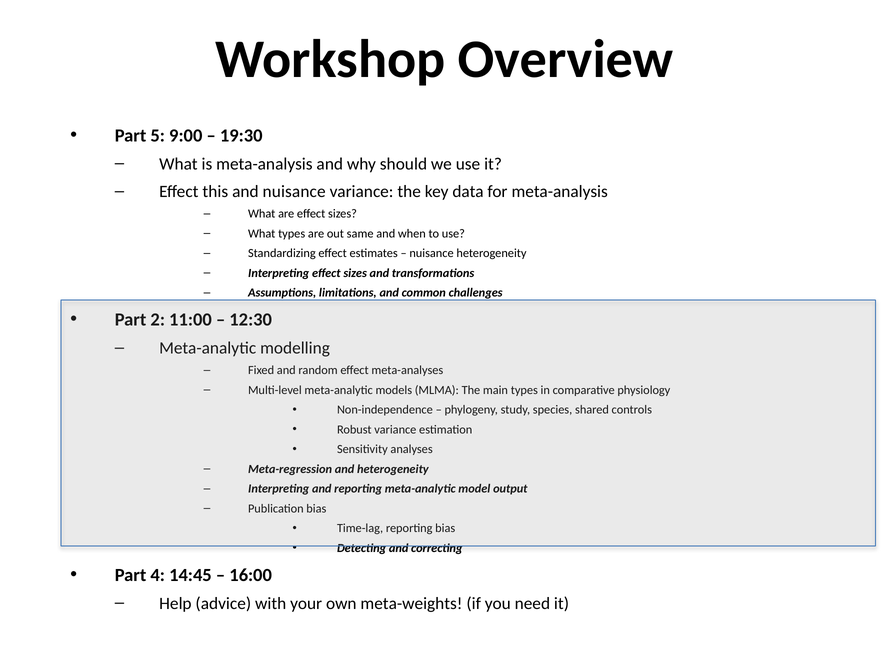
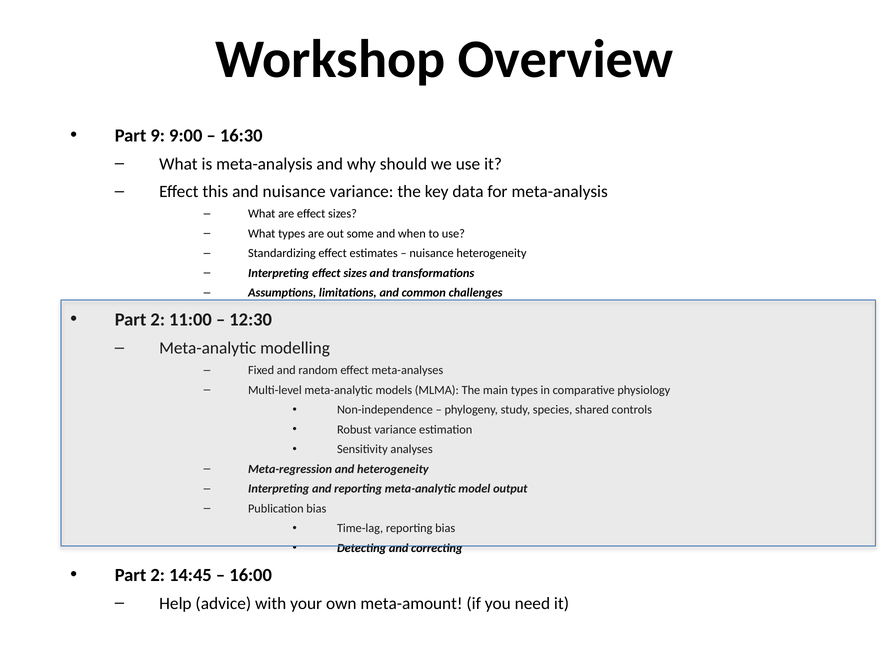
5: 5 -> 9
19:30: 19:30 -> 16:30
same: same -> some
4 at (158, 576): 4 -> 2
meta-weights: meta-weights -> meta-amount
